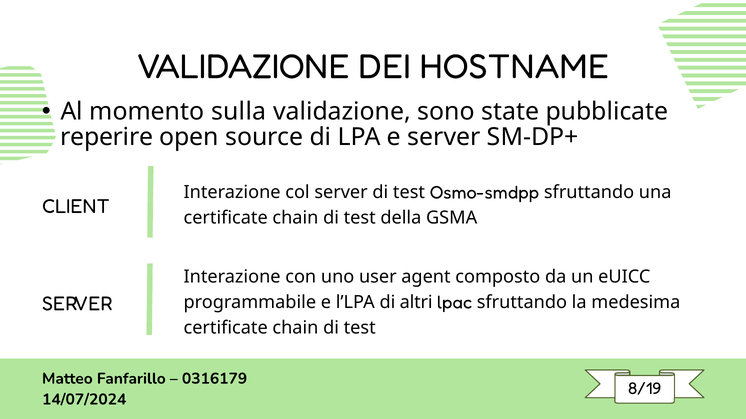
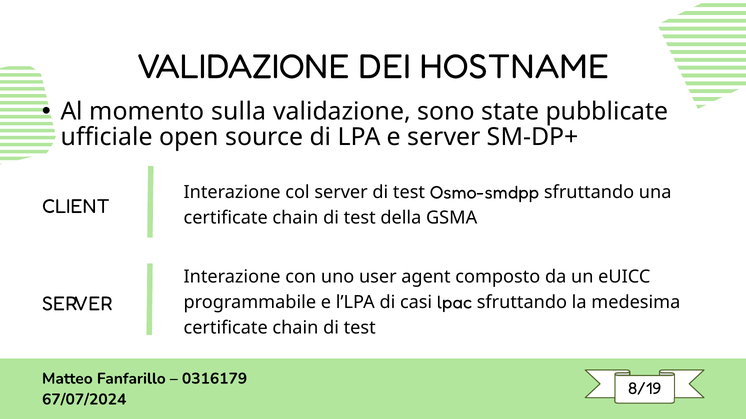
reperire: reperire -> ufficiale
altri: altri -> casi
14/07/2024: 14/07/2024 -> 67/07/2024
